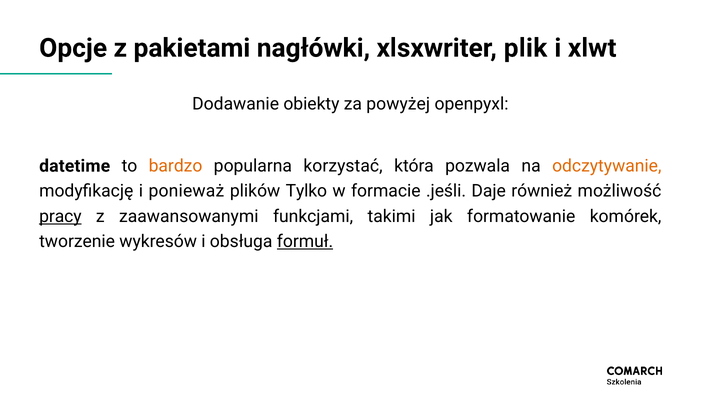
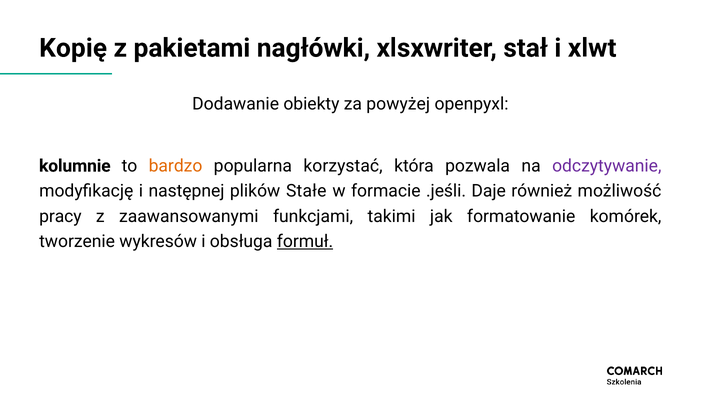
Opcje: Opcje -> Kopię
plik: plik -> stał
datetime: datetime -> kolumnie
odczytywanie colour: orange -> purple
ponieważ: ponieważ -> następnej
Tylko: Tylko -> Stałe
pracy underline: present -> none
